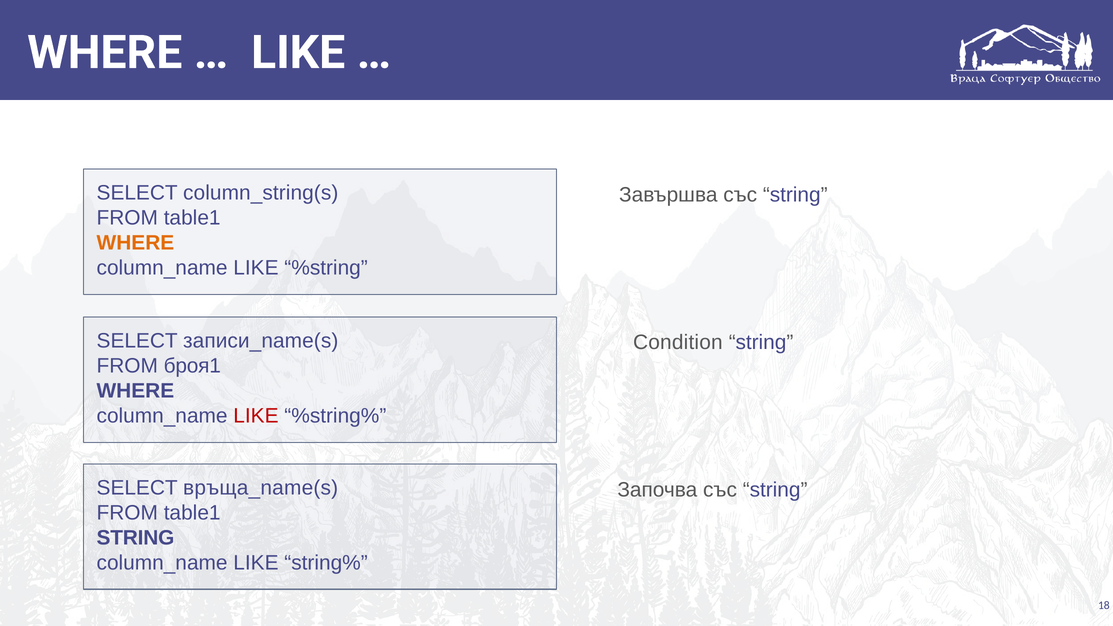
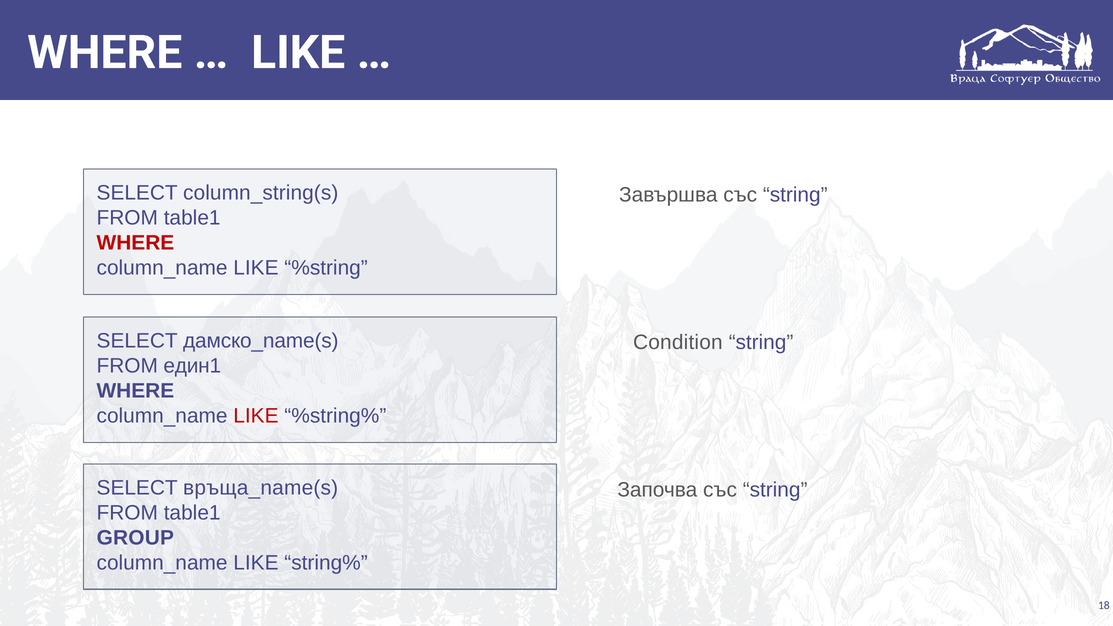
WHERE at (135, 243) colour: orange -> red
записи_name(s: записи_name(s -> дамско_name(s
броя1: броя1 -> един1
STRING at (136, 538): STRING -> GROUP
